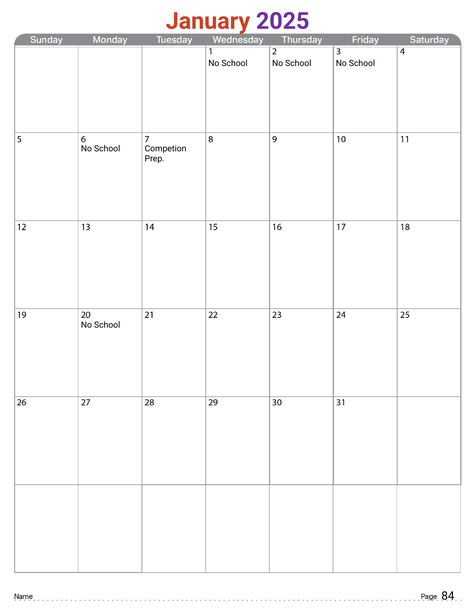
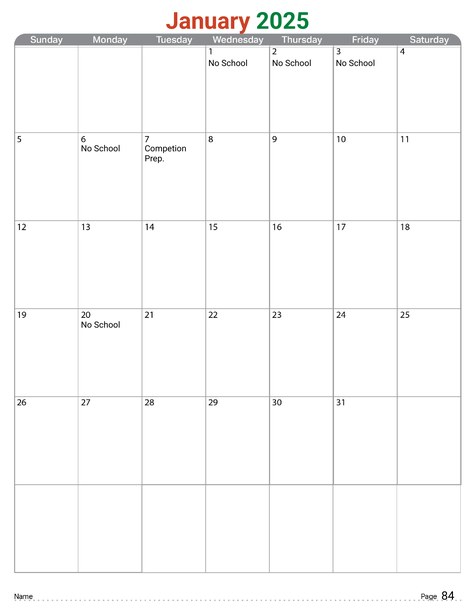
2025 colour: purple -> green
